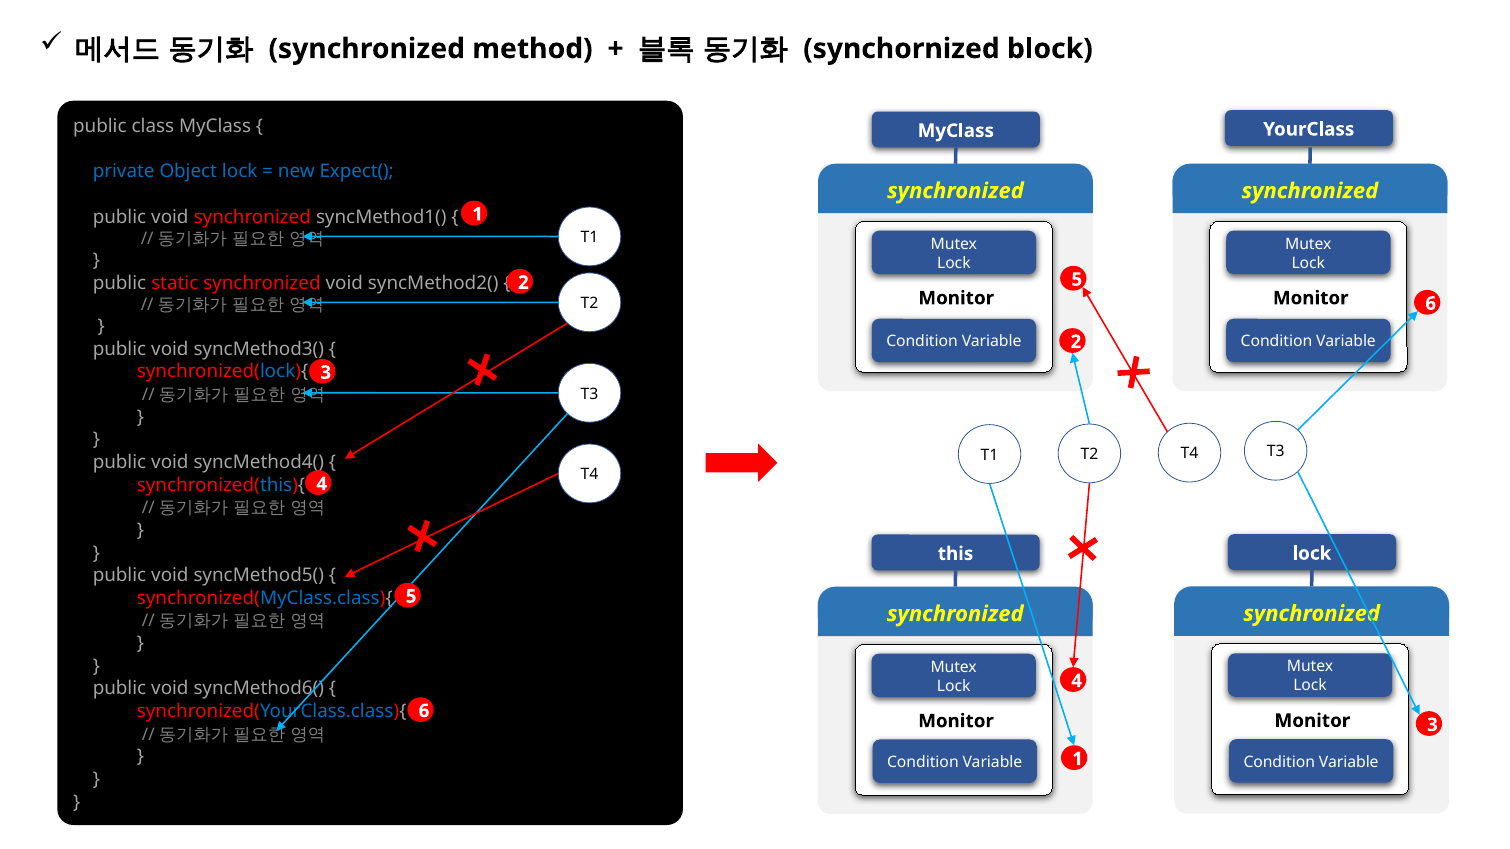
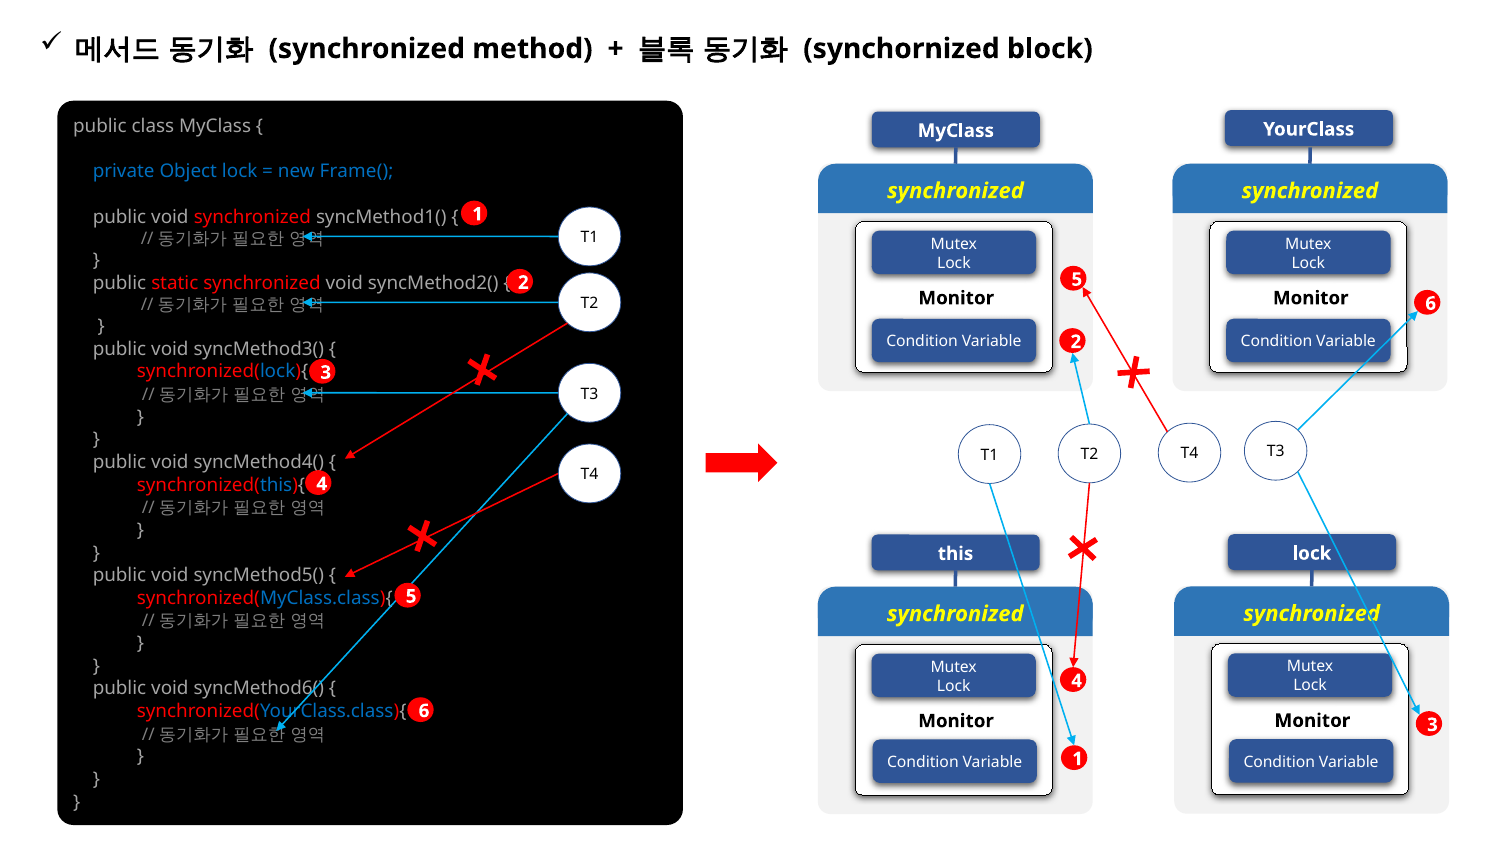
Expect(: Expect( -> Frame(
